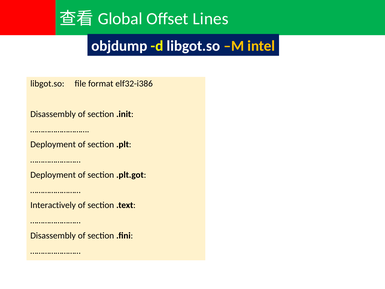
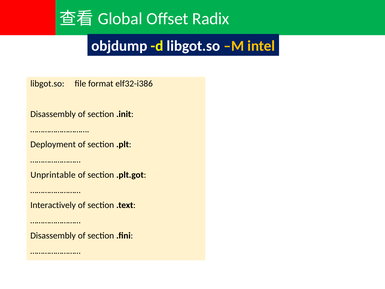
Lines: Lines -> Radix
Deployment at (53, 175): Deployment -> Unprintable
